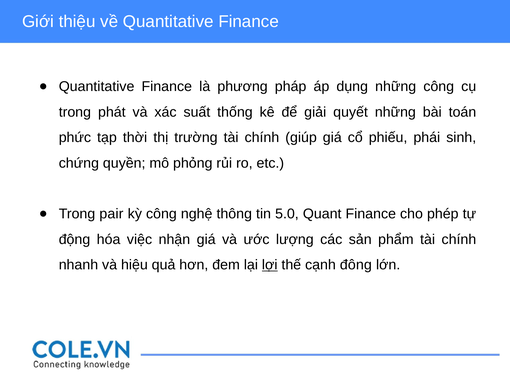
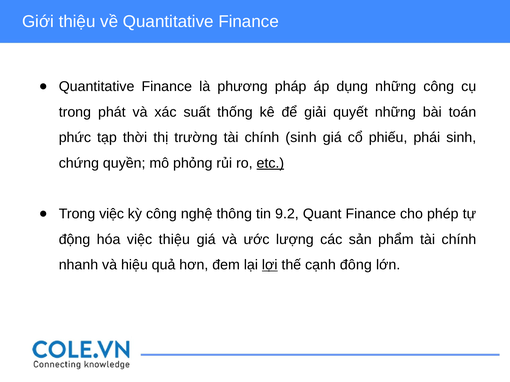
chính giúp: giúp -> sinh
etc underline: none -> present
Trong pair: pair -> việc
5.0: 5.0 -> 9.2
việc nhận: nhận -> thiệu
